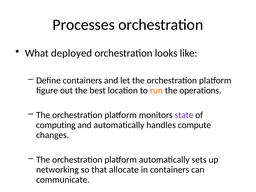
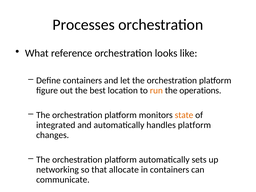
deployed: deployed -> reference
state colour: purple -> orange
computing: computing -> integrated
handles compute: compute -> platform
